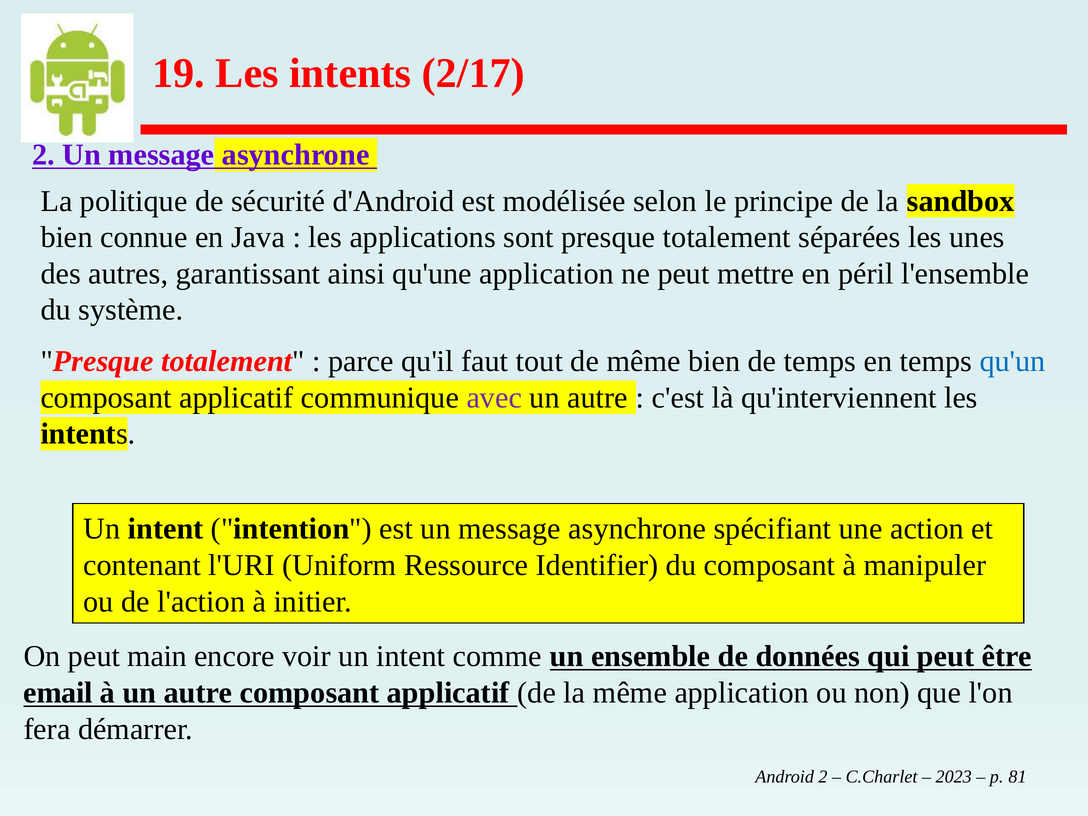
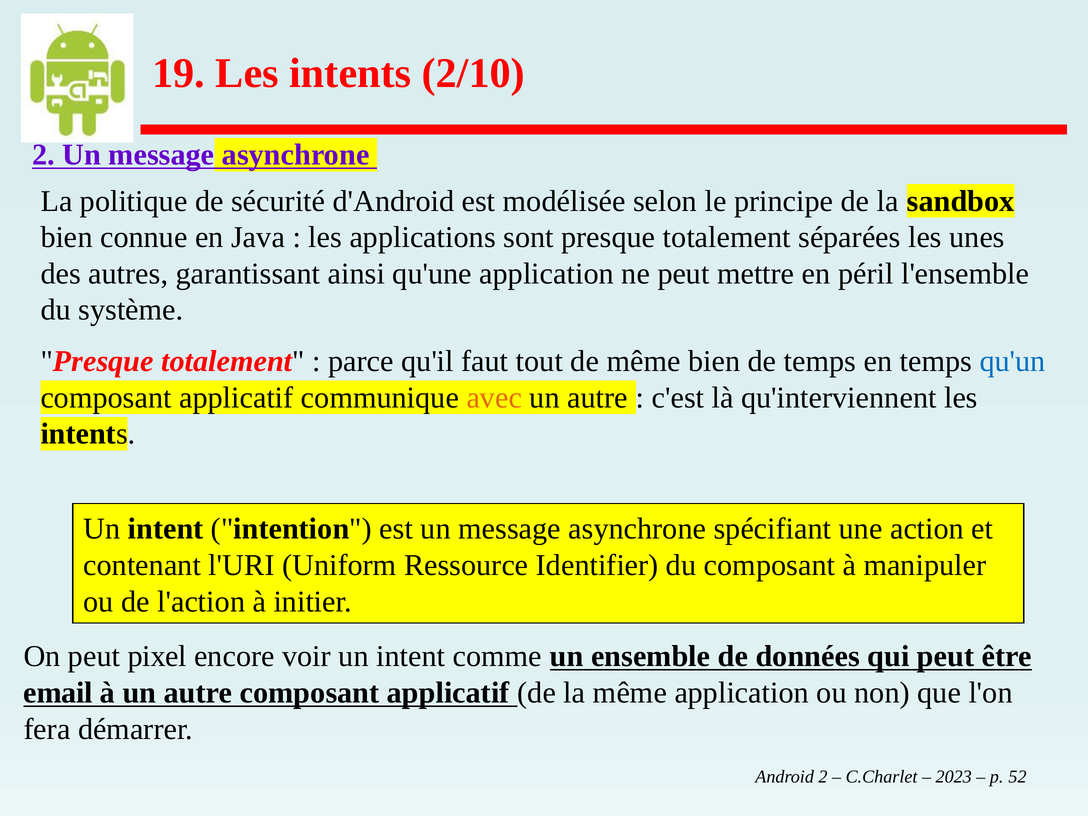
2/17: 2/17 -> 2/10
avec colour: purple -> orange
main: main -> pixel
81: 81 -> 52
